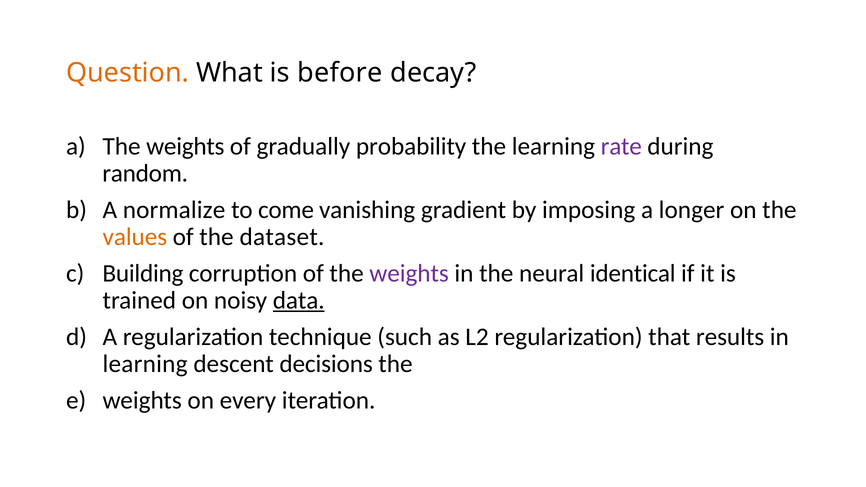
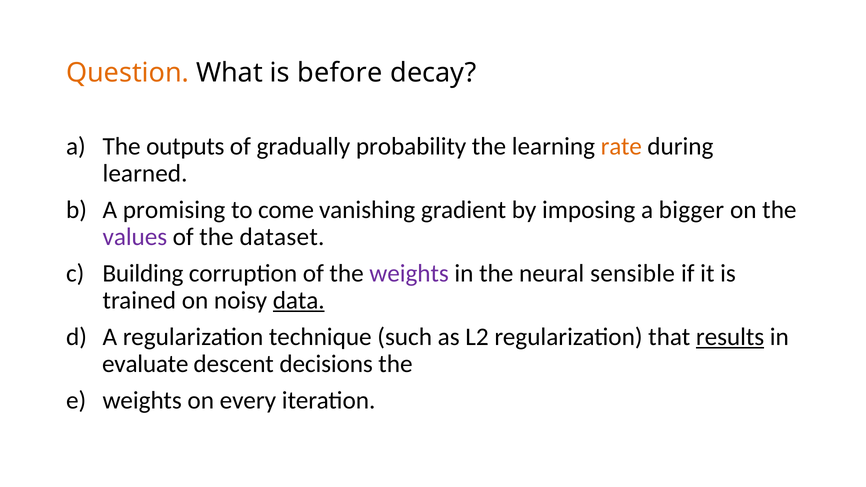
a The weights: weights -> outputs
rate colour: purple -> orange
random: random -> learned
normalize: normalize -> promising
longer: longer -> bigger
values colour: orange -> purple
identical: identical -> sensible
results underline: none -> present
learning at (145, 364): learning -> evaluate
